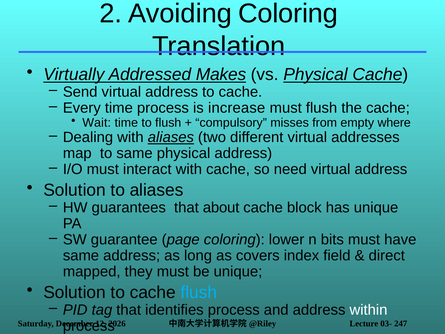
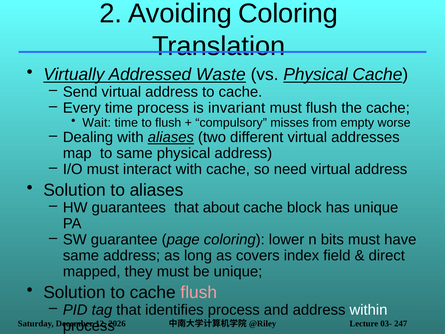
Makes: Makes -> Waste
increase: increase -> invariant
where: where -> worse
flush at (199, 292) colour: light blue -> pink
